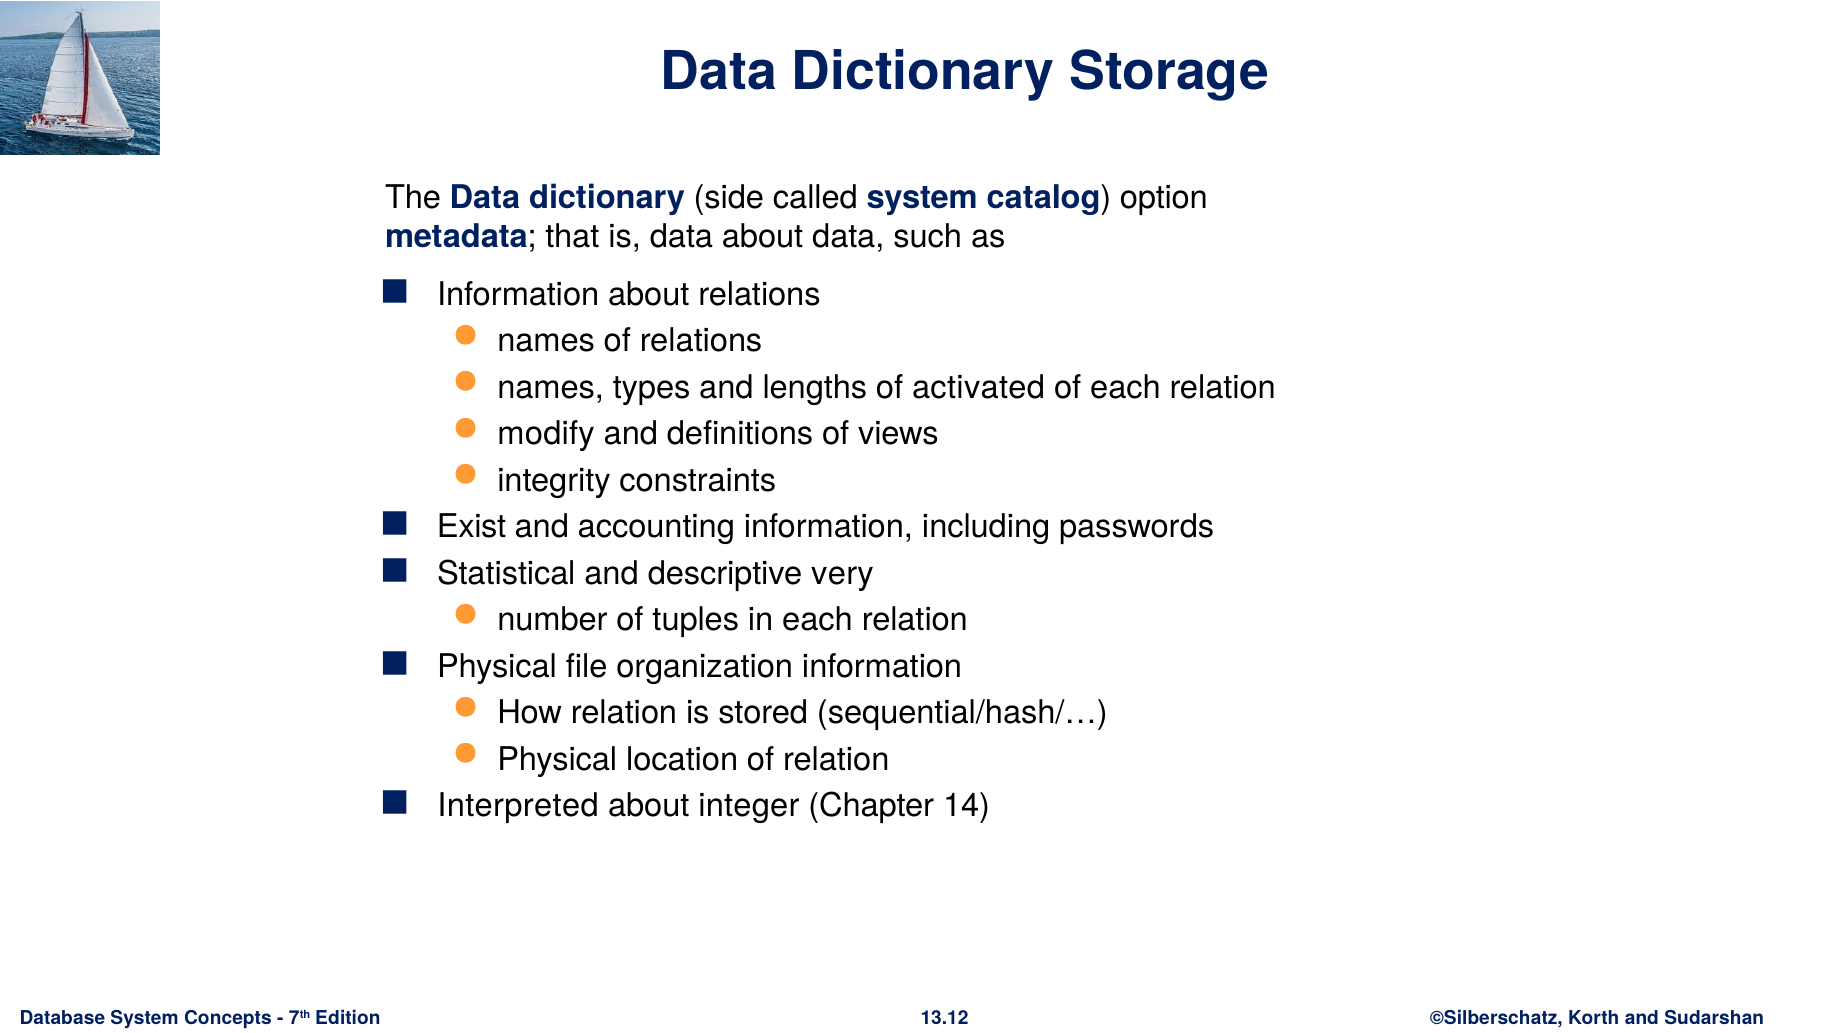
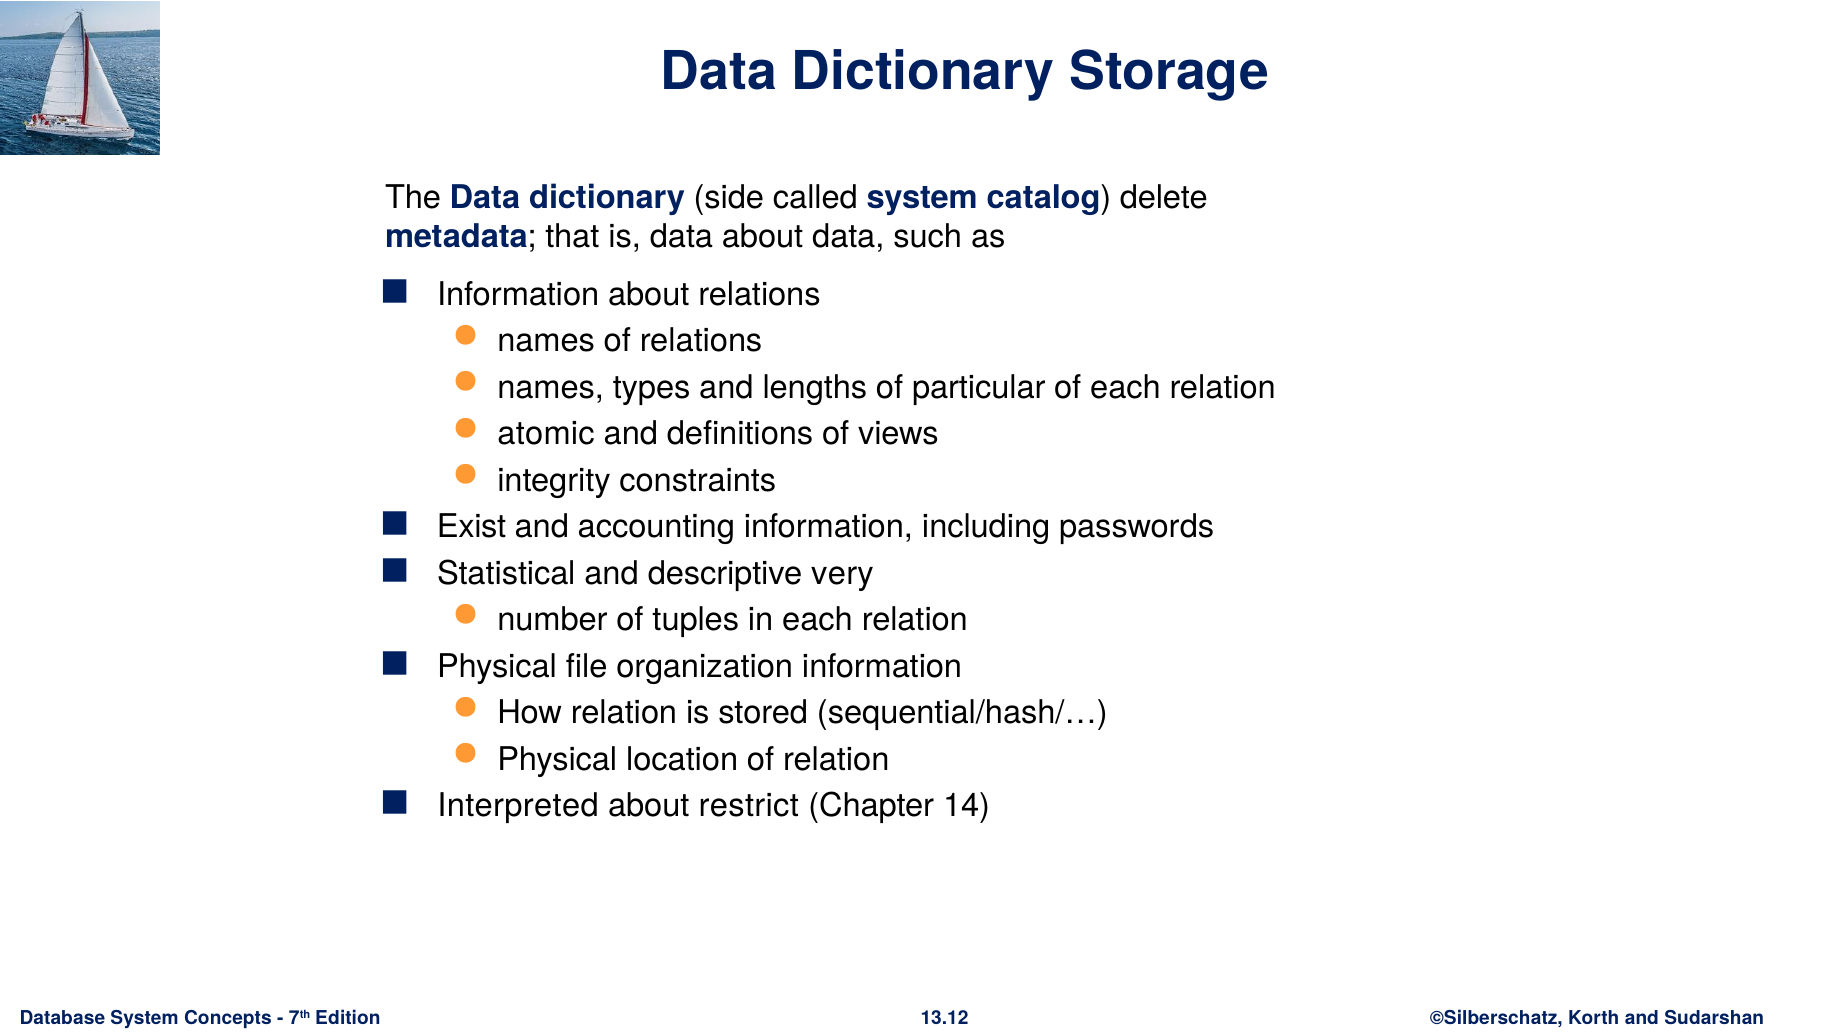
option: option -> delete
activated: activated -> particular
modify: modify -> atomic
integer: integer -> restrict
